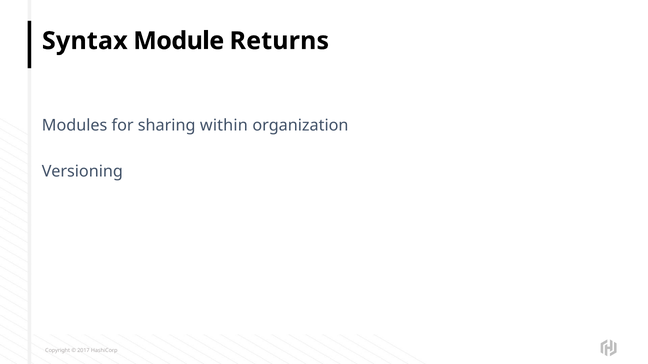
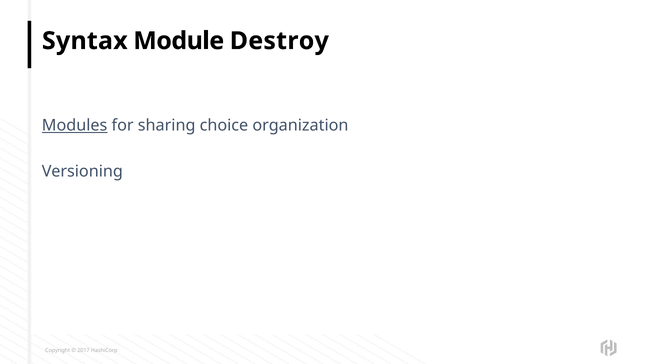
Returns: Returns -> Destroy
Modules underline: none -> present
within: within -> choice
